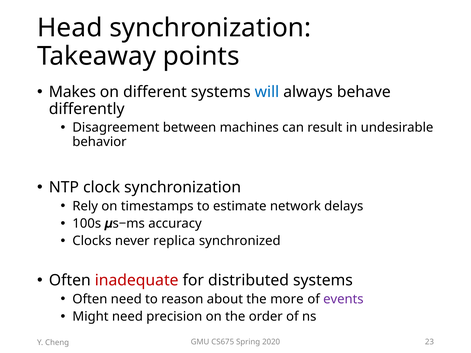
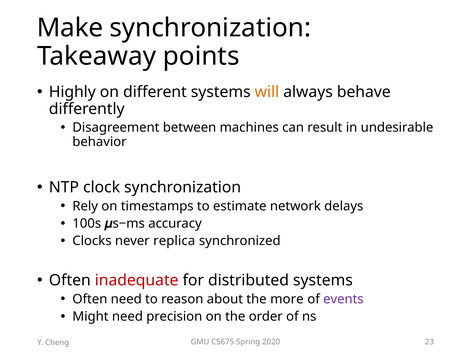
Head: Head -> Make
Makes: Makes -> Highly
will colour: blue -> orange
